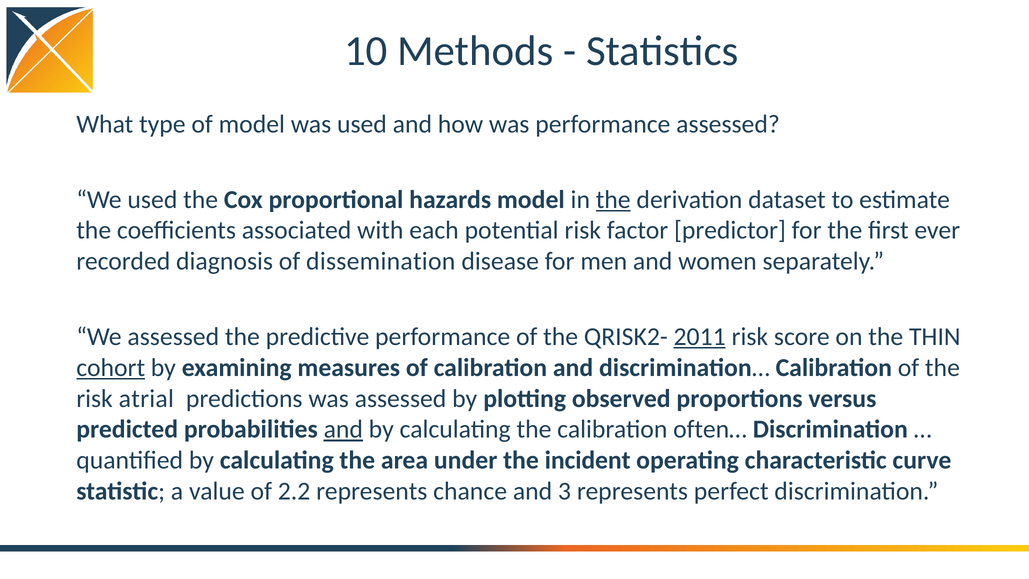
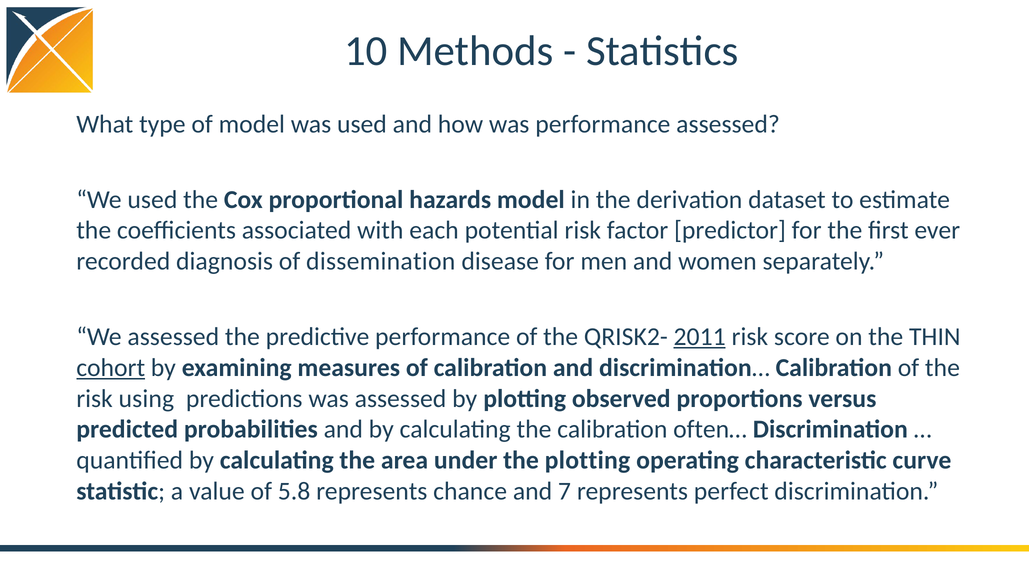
the at (613, 199) underline: present -> none
atrial: atrial -> using
and at (343, 429) underline: present -> none
the incident: incident -> plotting
2.2: 2.2 -> 5.8
3: 3 -> 7
